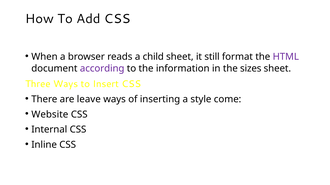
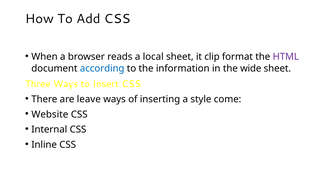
child: child -> local
still: still -> clip
according colour: purple -> blue
sizes: sizes -> wide
